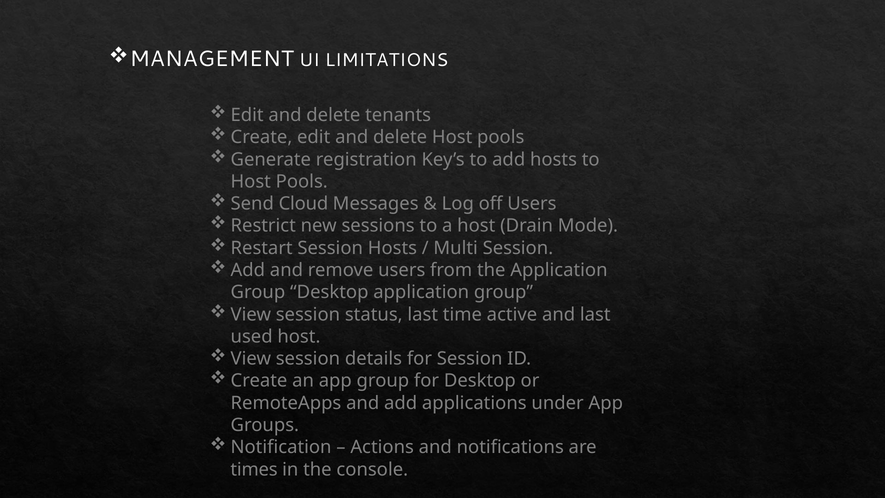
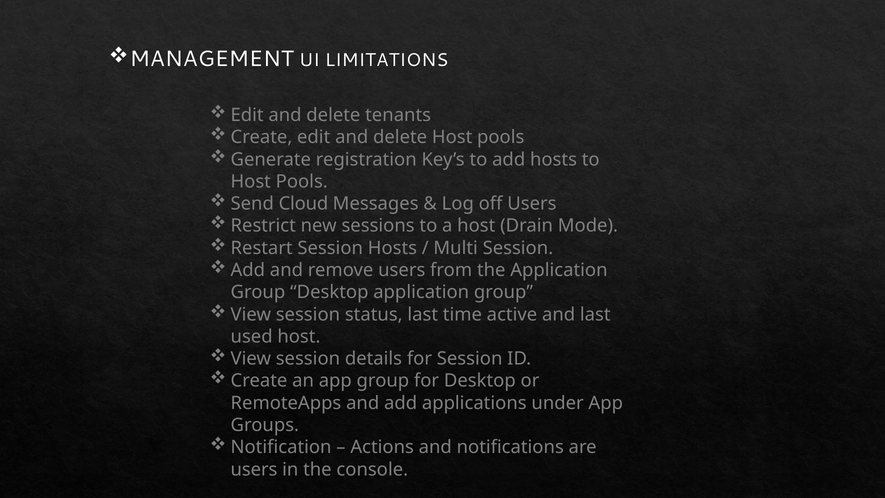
times at (254, 469): times -> users
